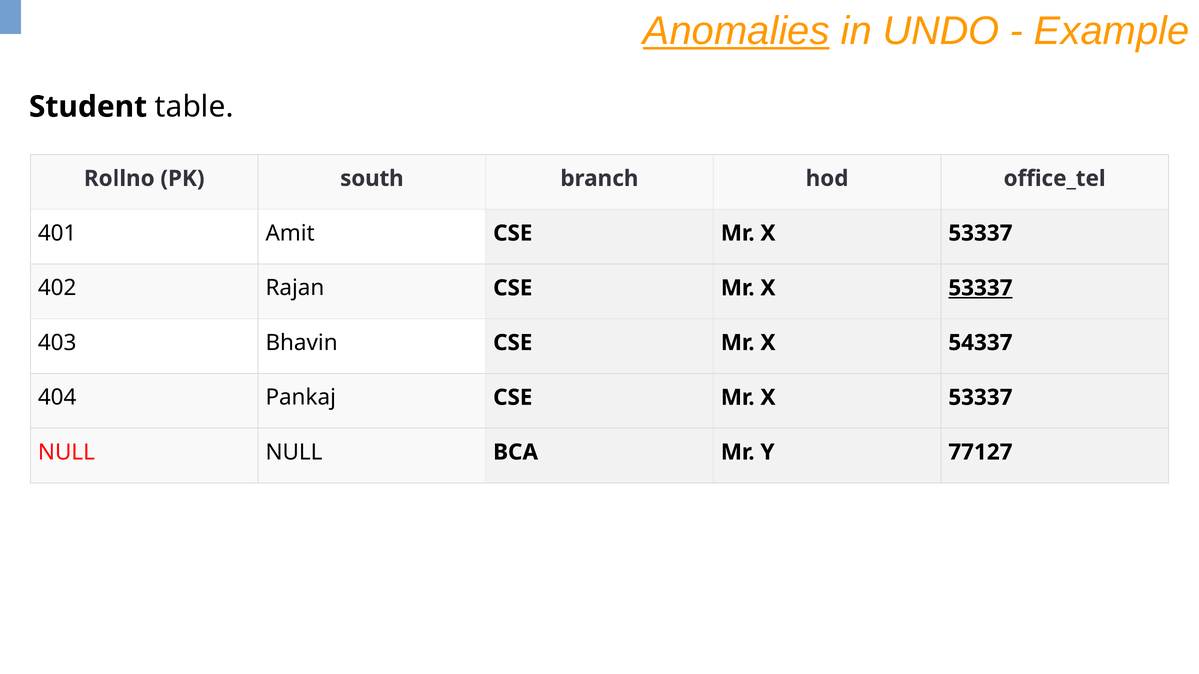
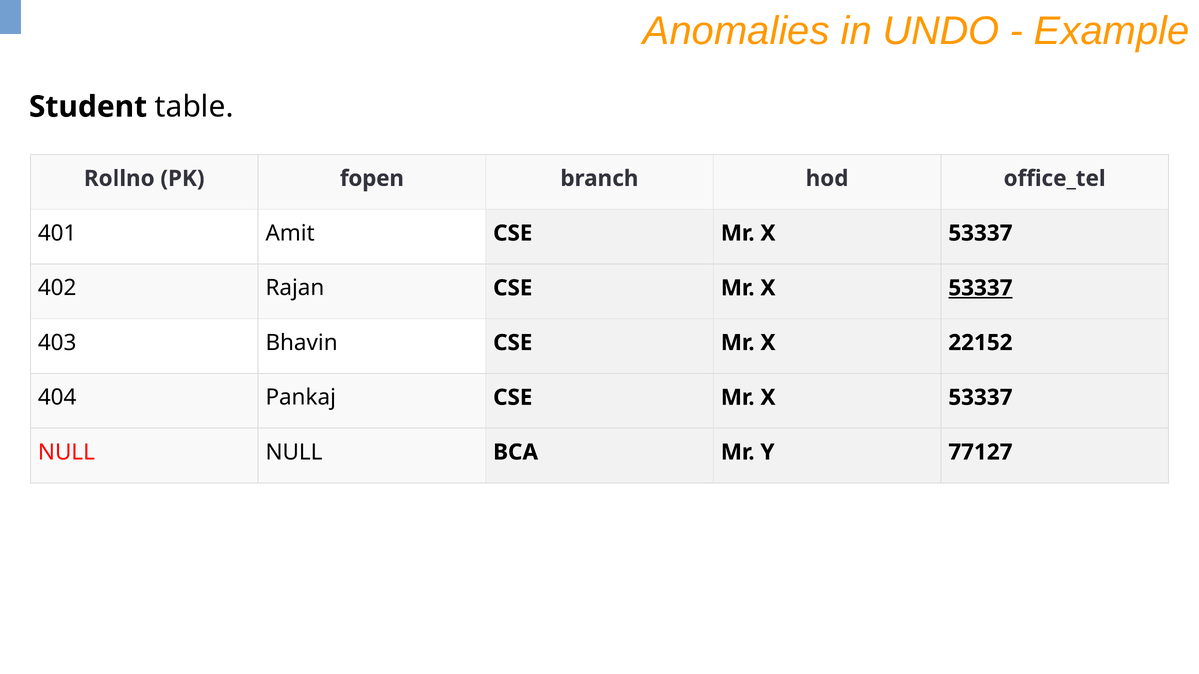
Anomalies underline: present -> none
south: south -> fopen
54337: 54337 -> 22152
